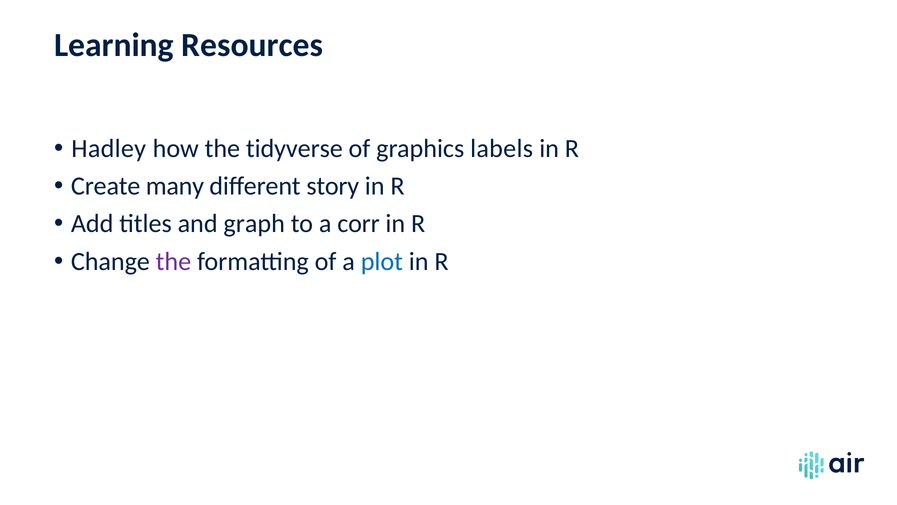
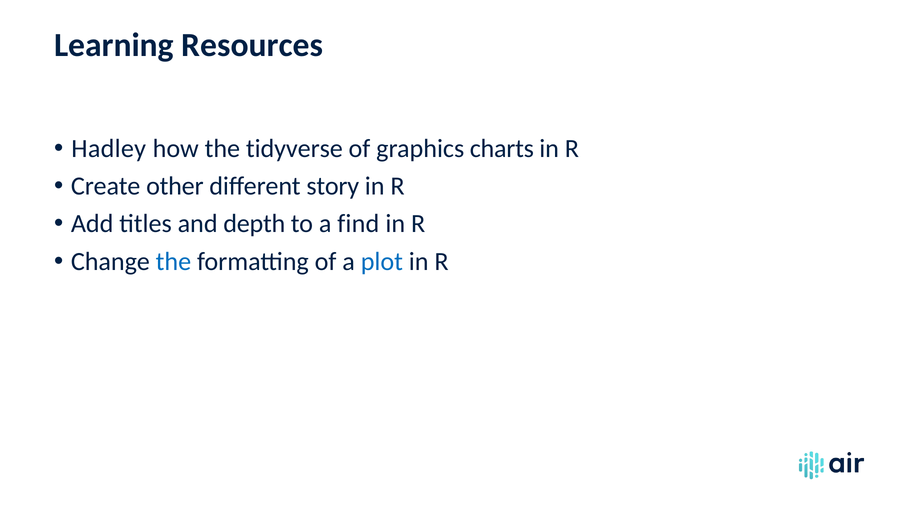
labels: labels -> charts
many: many -> other
graph: graph -> depth
corr: corr -> find
the at (173, 261) colour: purple -> blue
